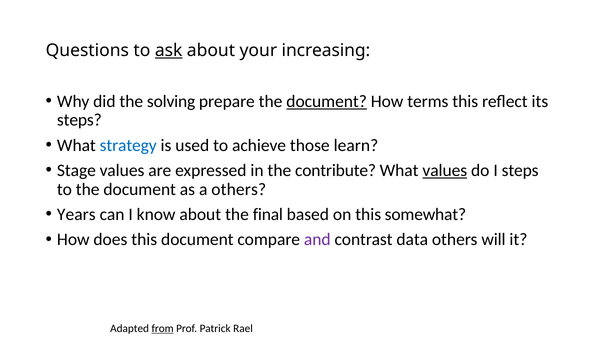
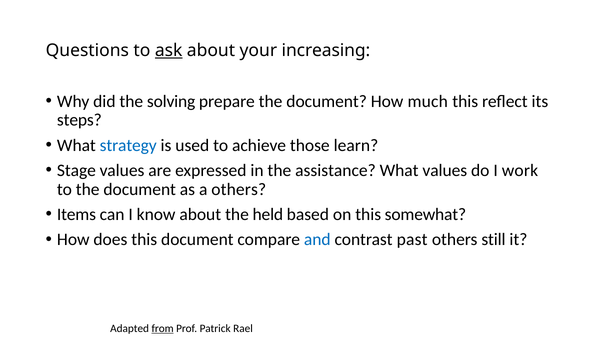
document at (327, 101) underline: present -> none
terms: terms -> much
contribute: contribute -> assistance
values at (445, 171) underline: present -> none
I steps: steps -> work
Years: Years -> Items
final: final -> held
and colour: purple -> blue
data: data -> past
will: will -> still
